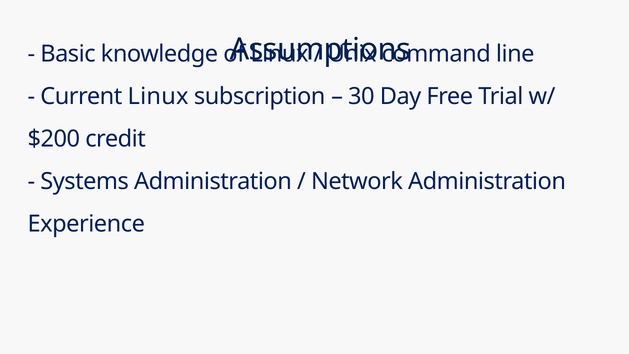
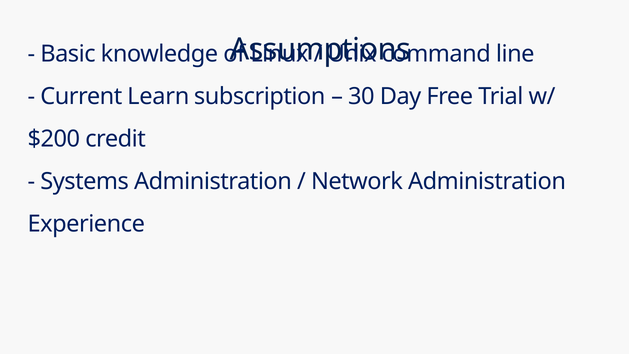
Current Linux: Linux -> Learn
